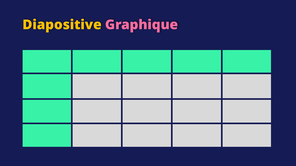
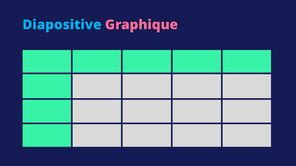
Diapositive colour: yellow -> light blue
